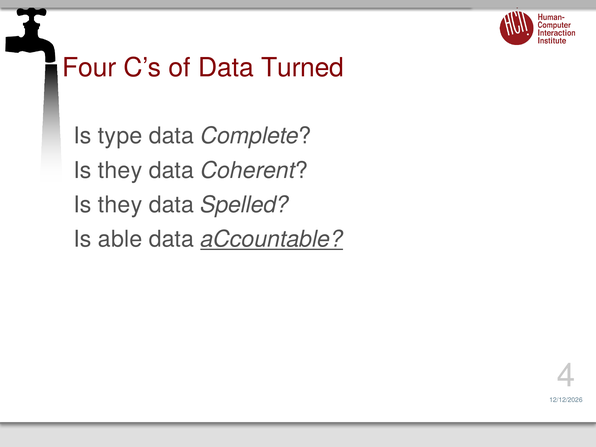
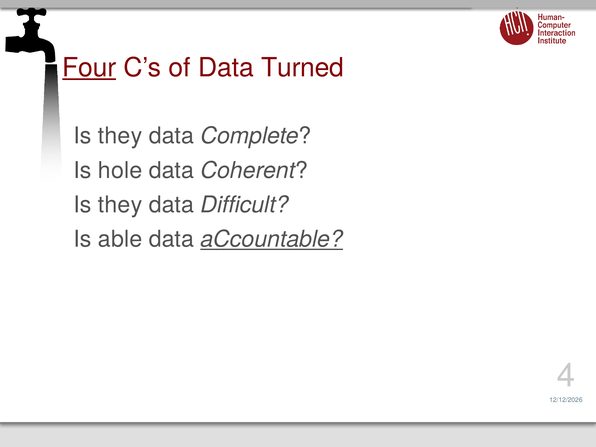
Four underline: none -> present
type at (120, 136): type -> they
they at (120, 170): they -> hole
Spelled: Spelled -> Difficult
